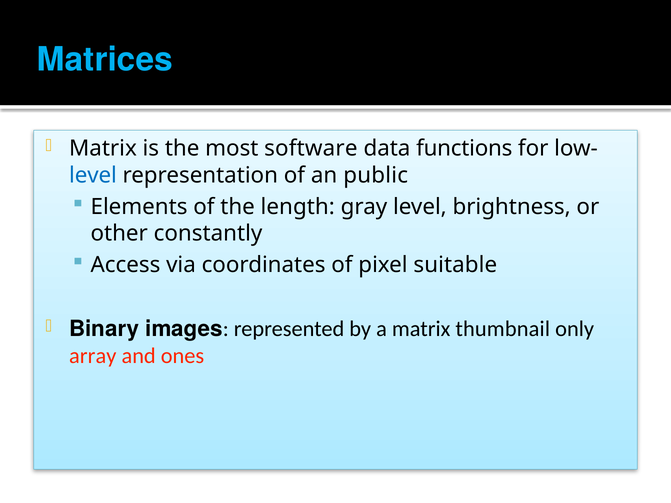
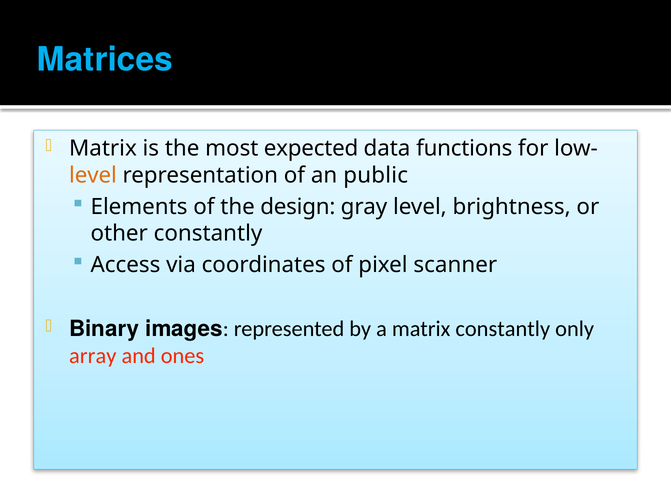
software: software -> expected
level at (93, 175) colour: blue -> orange
length: length -> design
suitable: suitable -> scanner
matrix thumbnail: thumbnail -> constantly
